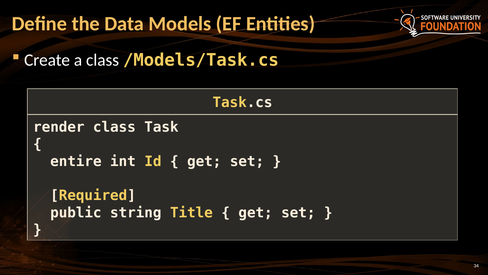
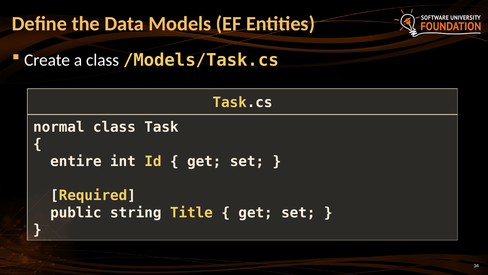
render: render -> normal
